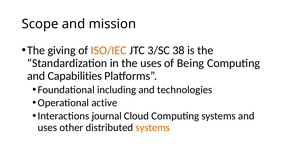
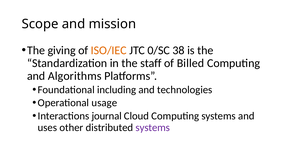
3/SC: 3/SC -> 0/SC
the uses: uses -> staff
Being: Being -> Billed
Capabilities: Capabilities -> Algorithms
active: active -> usage
systems at (153, 127) colour: orange -> purple
